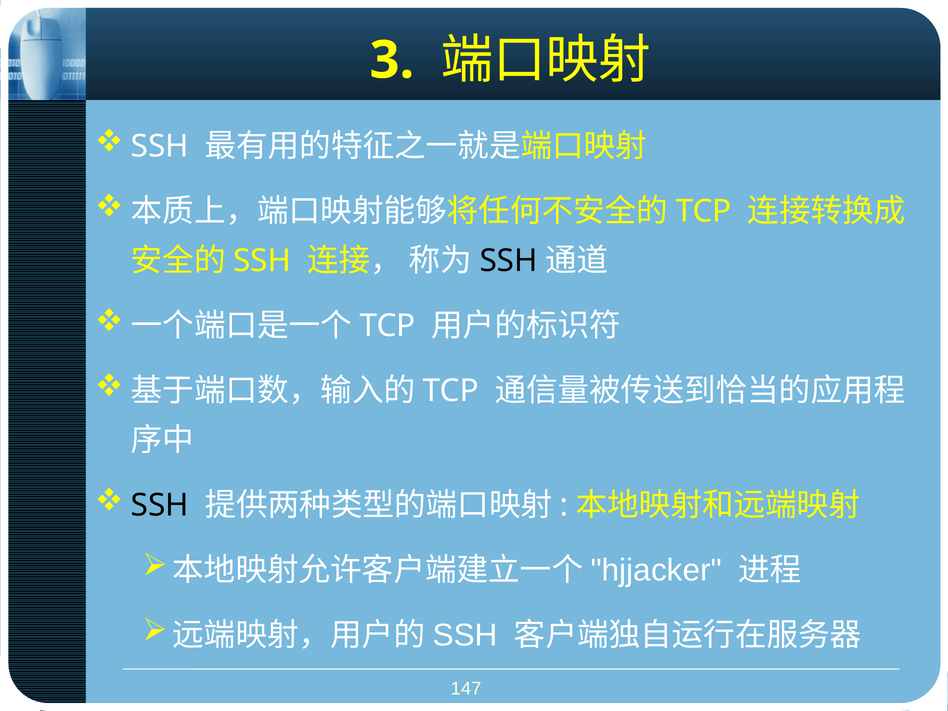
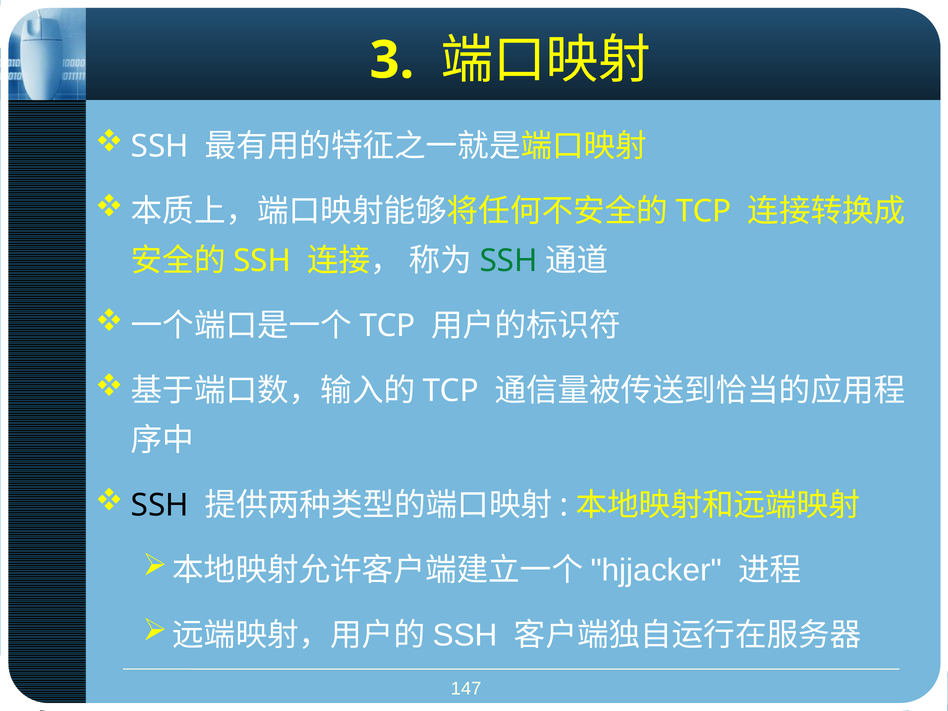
SSH at (509, 261) colour: black -> green
